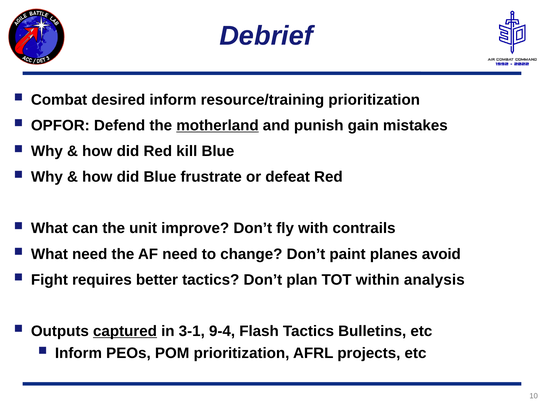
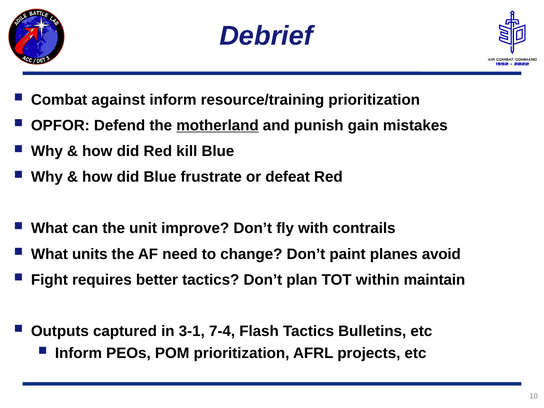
desired: desired -> against
What need: need -> units
analysis: analysis -> maintain
captured underline: present -> none
9-4: 9-4 -> 7-4
